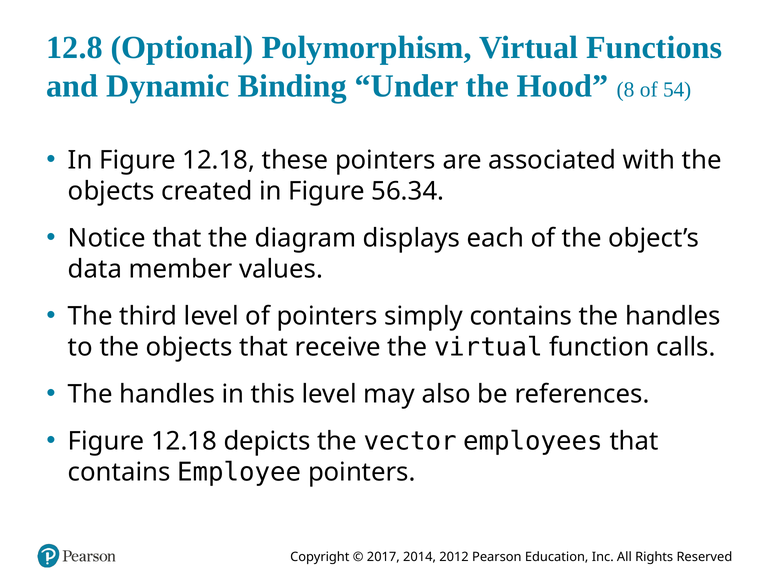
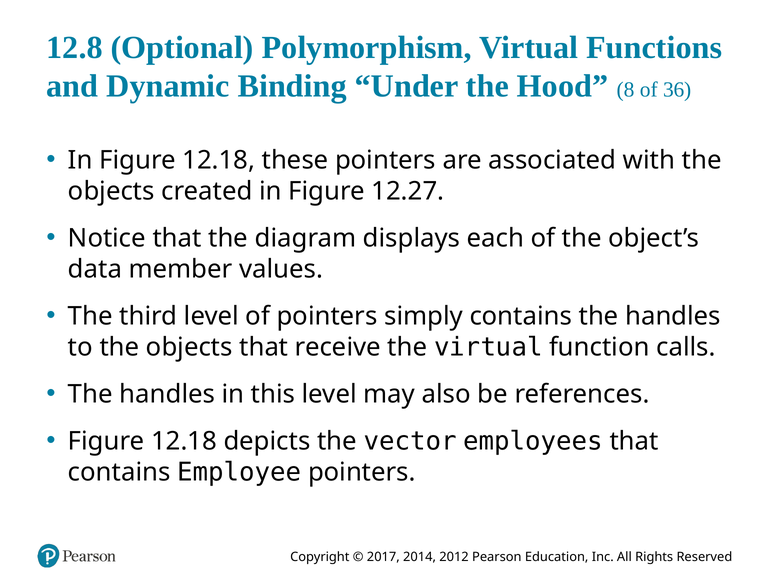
54: 54 -> 36
56.34: 56.34 -> 12.27
